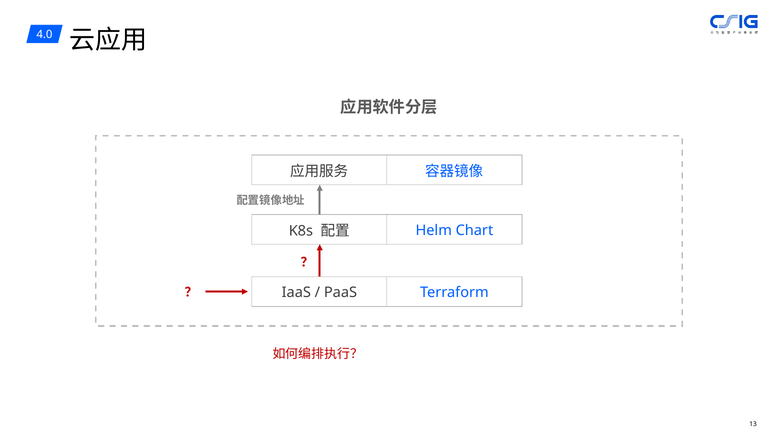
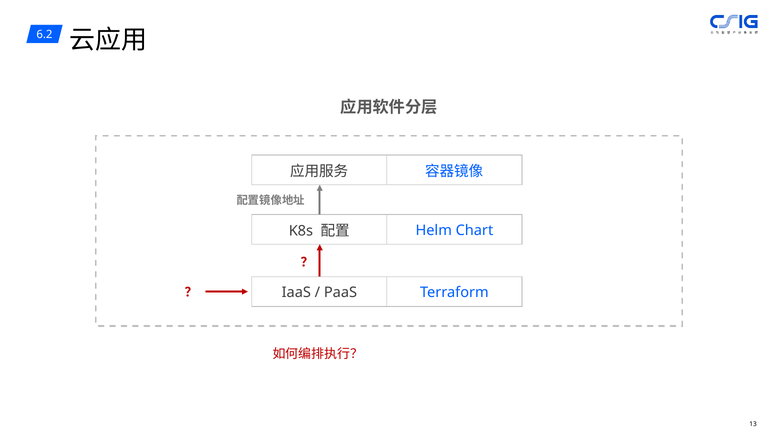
4.0: 4.0 -> 6.2
